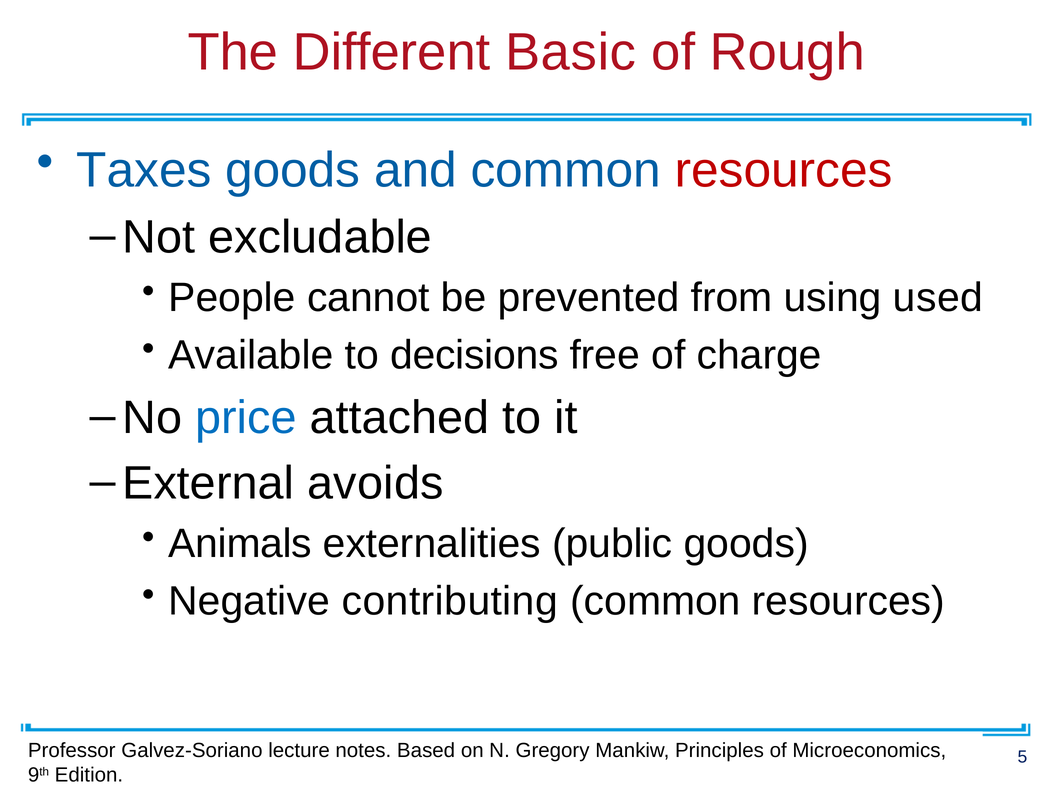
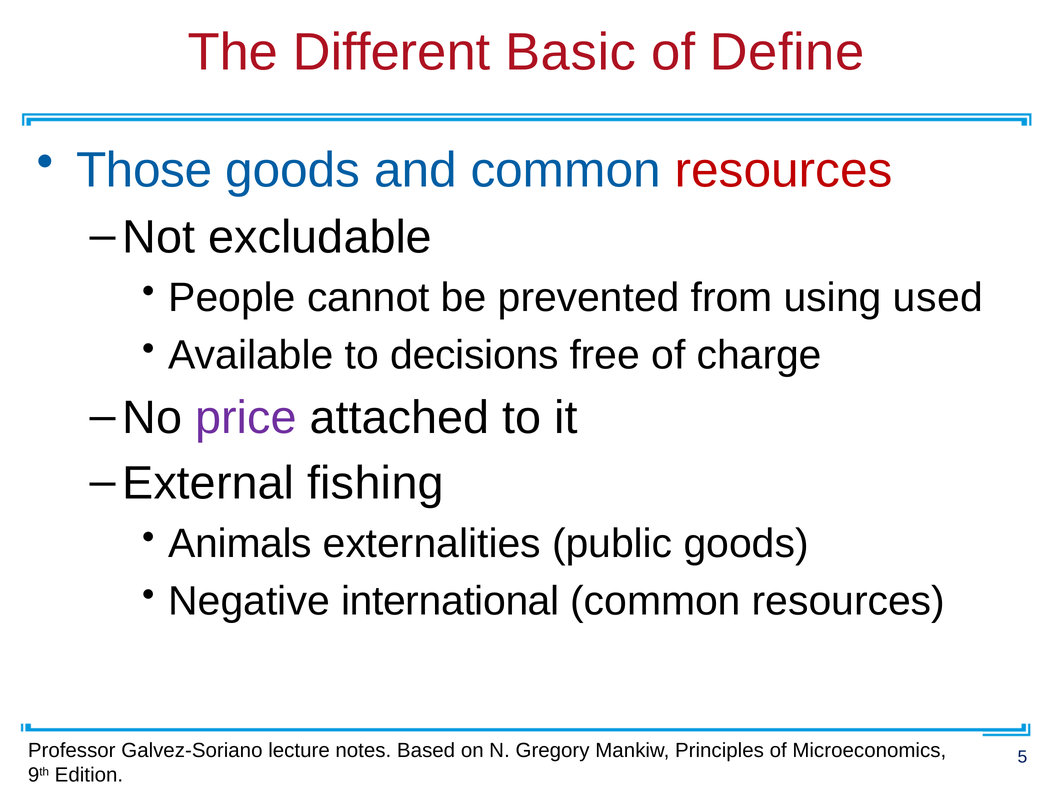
Rough: Rough -> Define
Taxes: Taxes -> Those
price colour: blue -> purple
avoids: avoids -> fishing
contributing: contributing -> international
